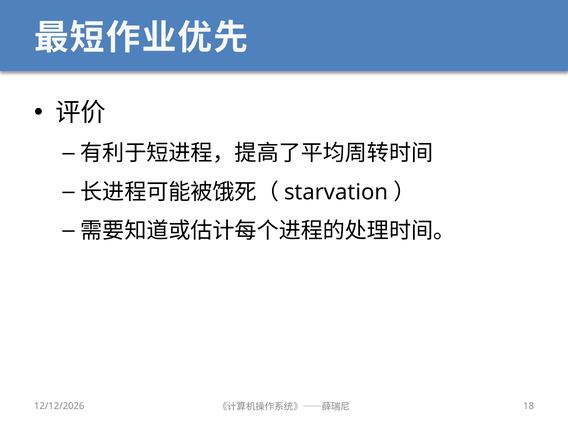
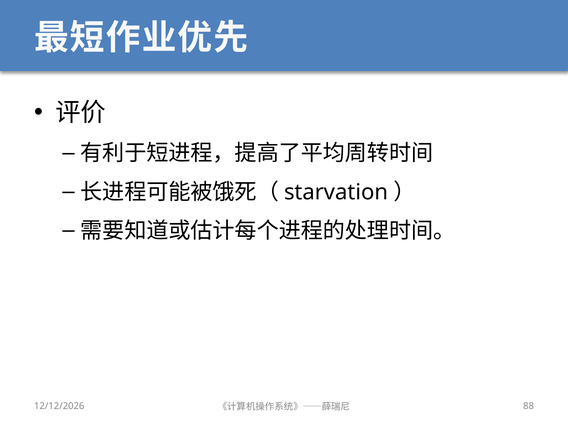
18: 18 -> 88
